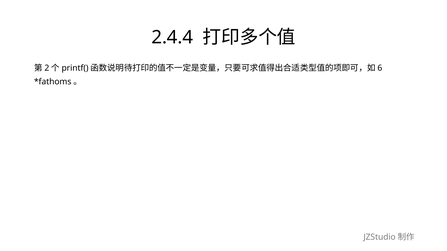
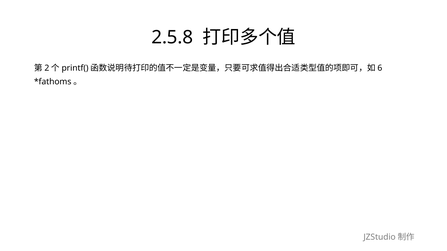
2.4.4: 2.4.4 -> 2.5.8
